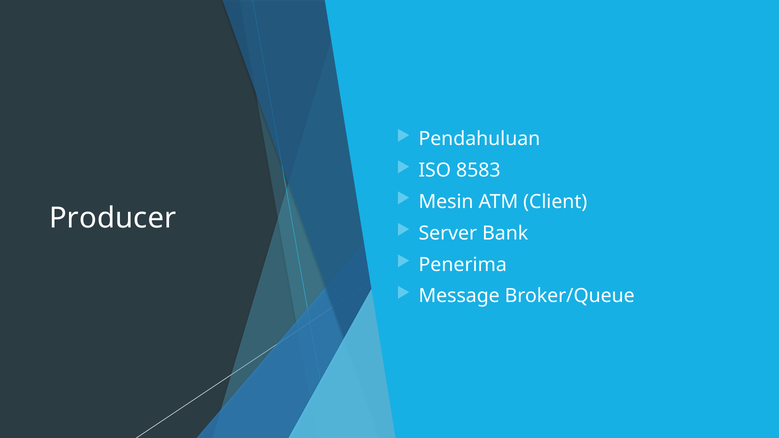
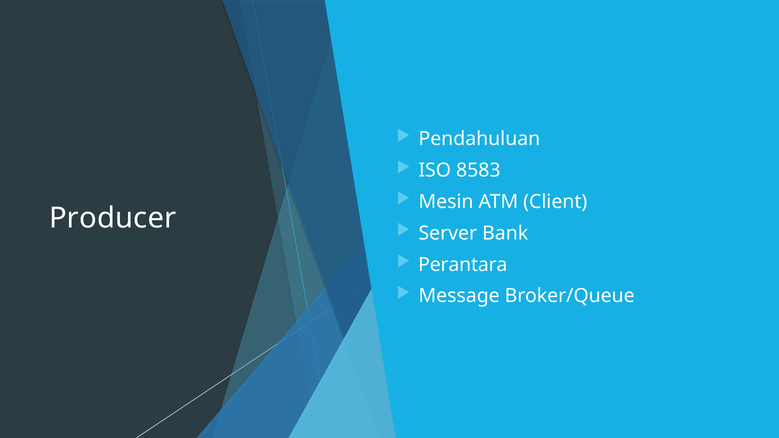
Penerima: Penerima -> Perantara
